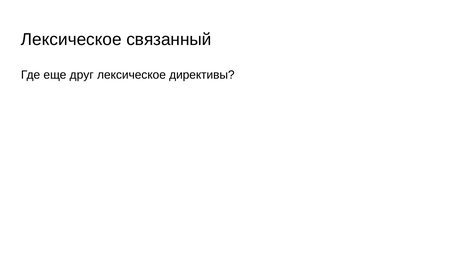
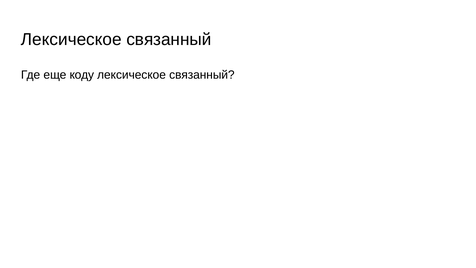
друг: друг -> коду
директивы at (202, 75): директивы -> связанный
